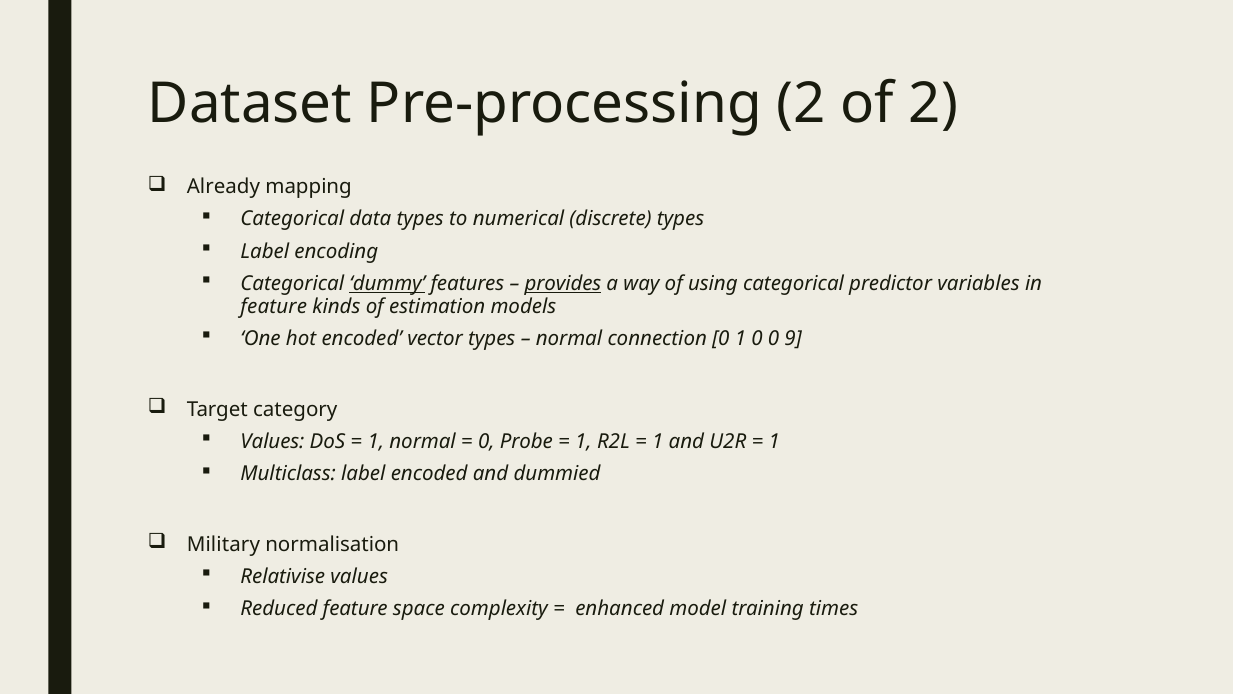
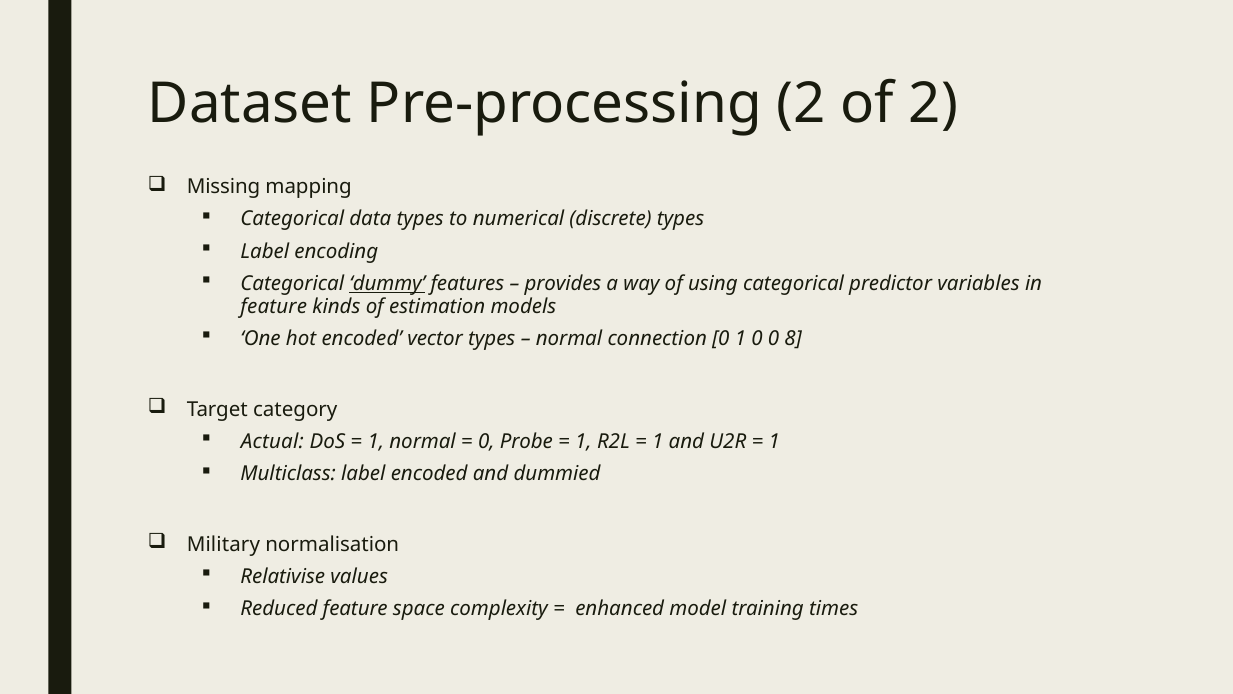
Already: Already -> Missing
provides underline: present -> none
9: 9 -> 8
Values at (272, 442): Values -> Actual
